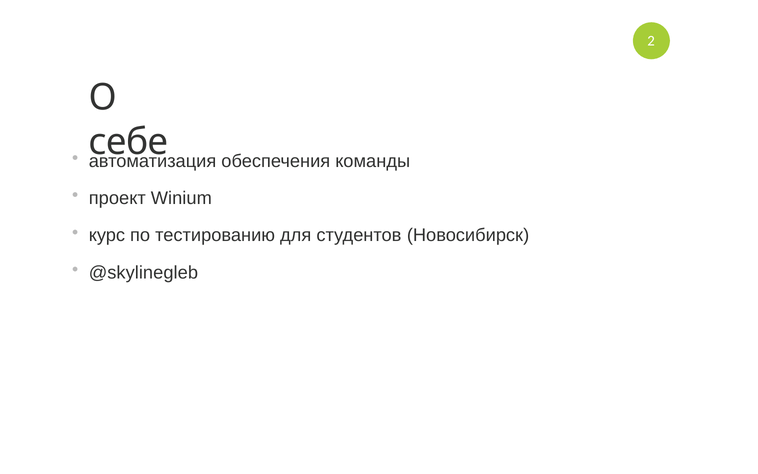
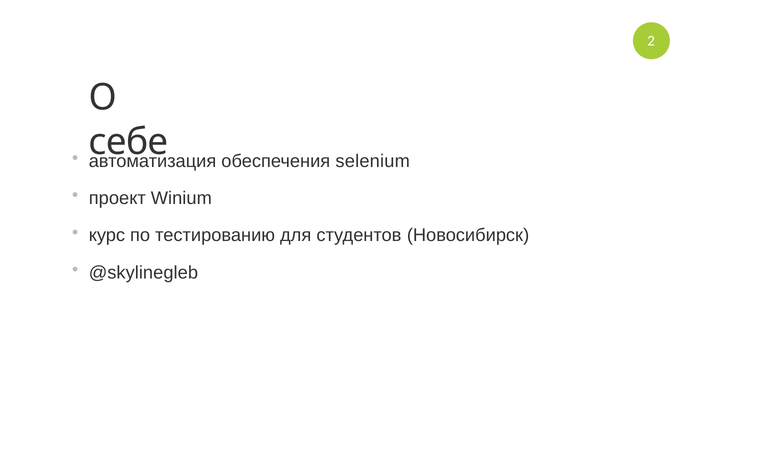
команды: команды -> selenium
